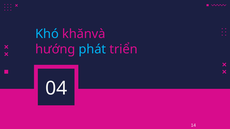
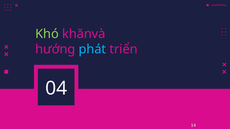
Khó colour: light blue -> light green
